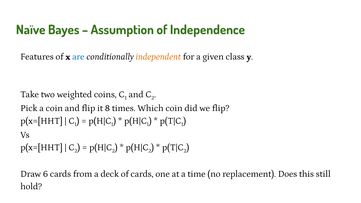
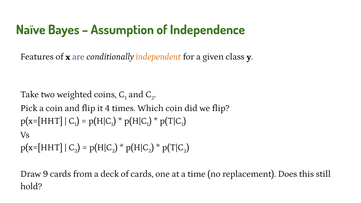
are colour: blue -> purple
8: 8 -> 4
6: 6 -> 9
